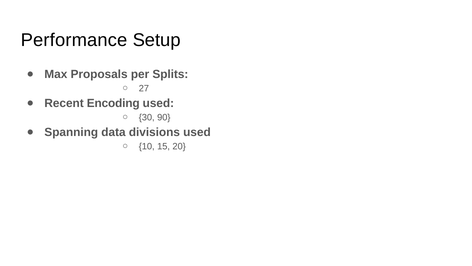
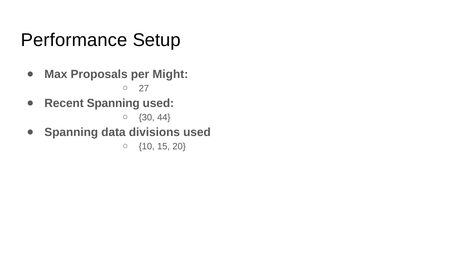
Splits: Splits -> Might
Recent Encoding: Encoding -> Spanning
90: 90 -> 44
